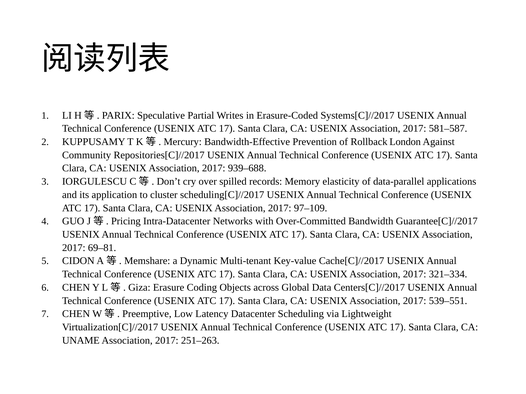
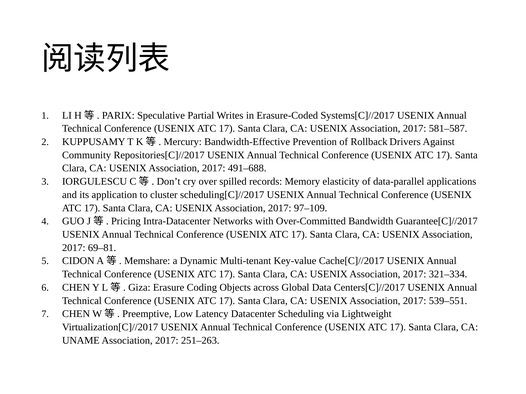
London: London -> Drivers
939–688: 939–688 -> 491–688
